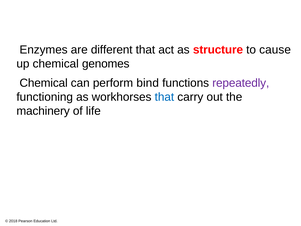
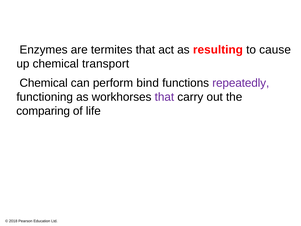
different: different -> termites
structure: structure -> resulting
genomes: genomes -> transport
that at (164, 97) colour: blue -> purple
machinery: machinery -> comparing
